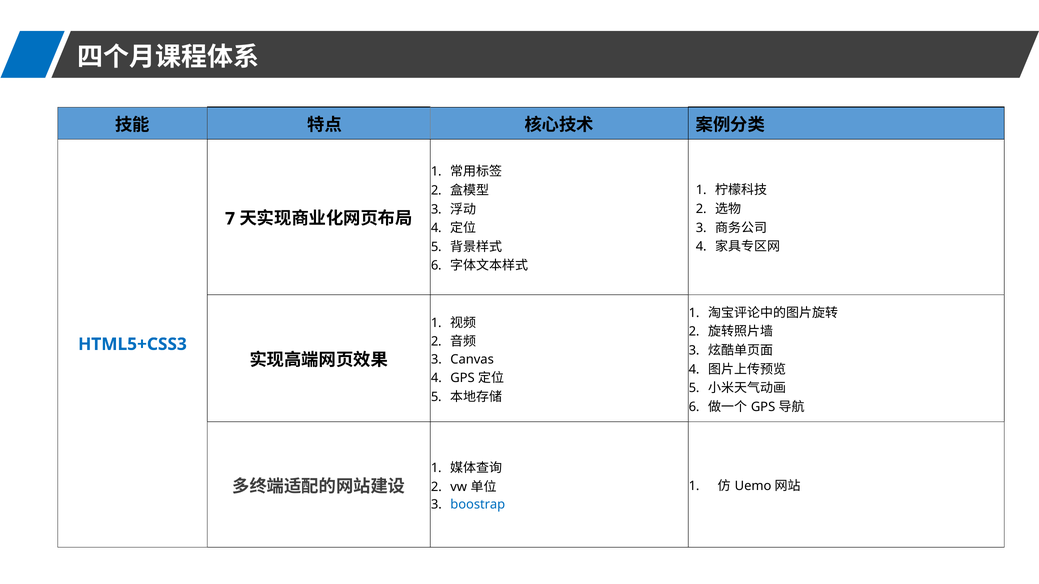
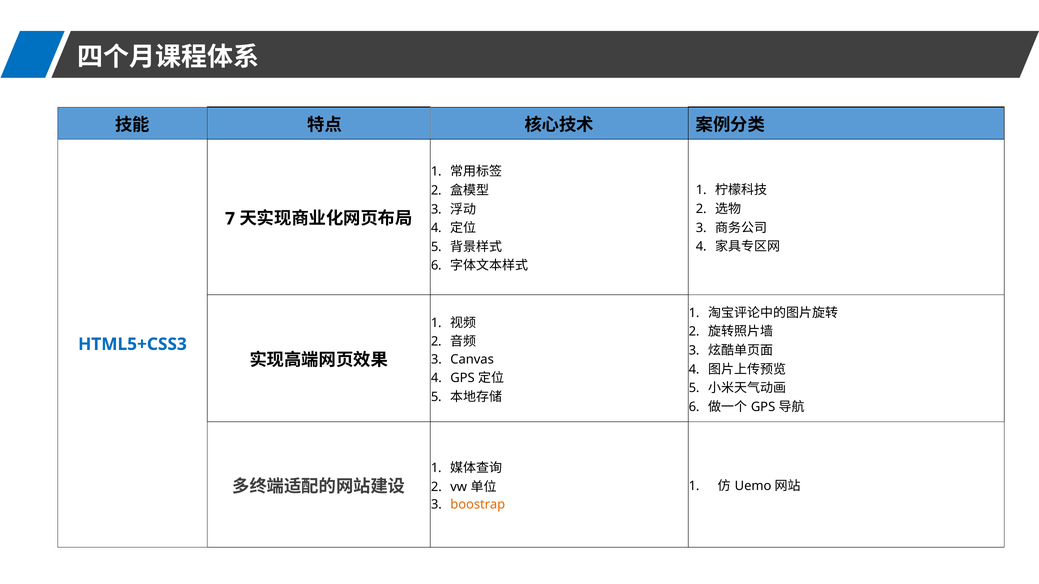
boostrap colour: blue -> orange
